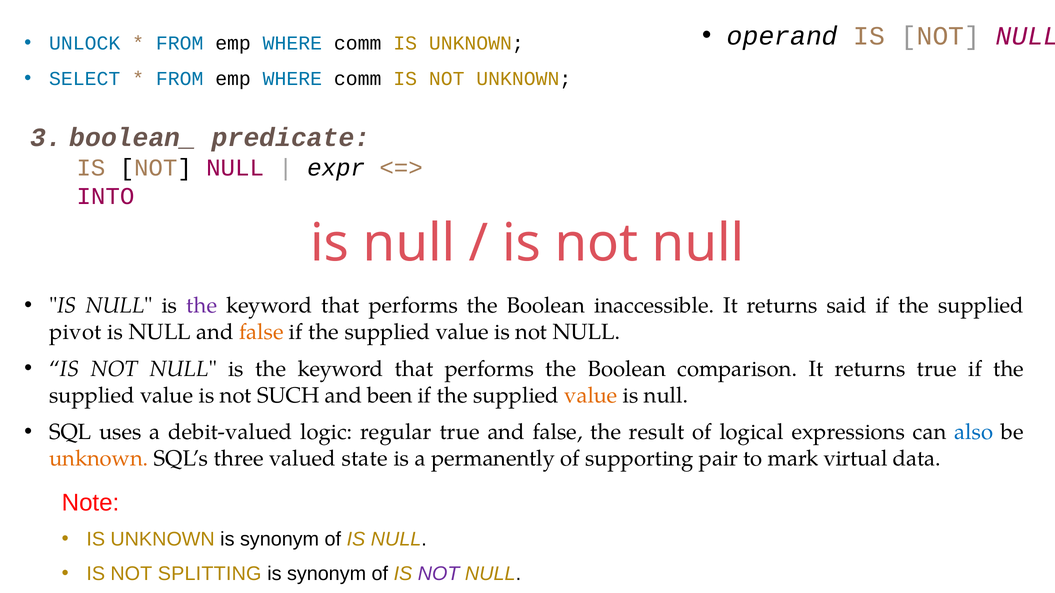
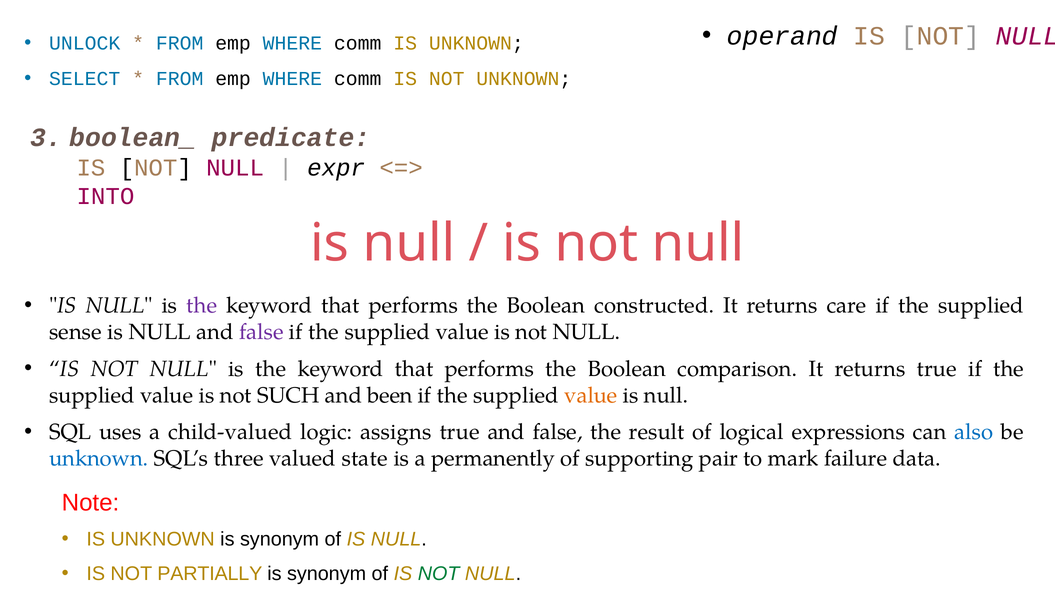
inaccessible: inaccessible -> constructed
said: said -> care
pivot: pivot -> sense
false at (261, 332) colour: orange -> purple
debit-valued: debit-valued -> child-valued
regular: regular -> assigns
unknown at (99, 459) colour: orange -> blue
virtual: virtual -> failure
SPLITTING: SPLITTING -> PARTIALLY
NOT at (439, 574) colour: purple -> green
